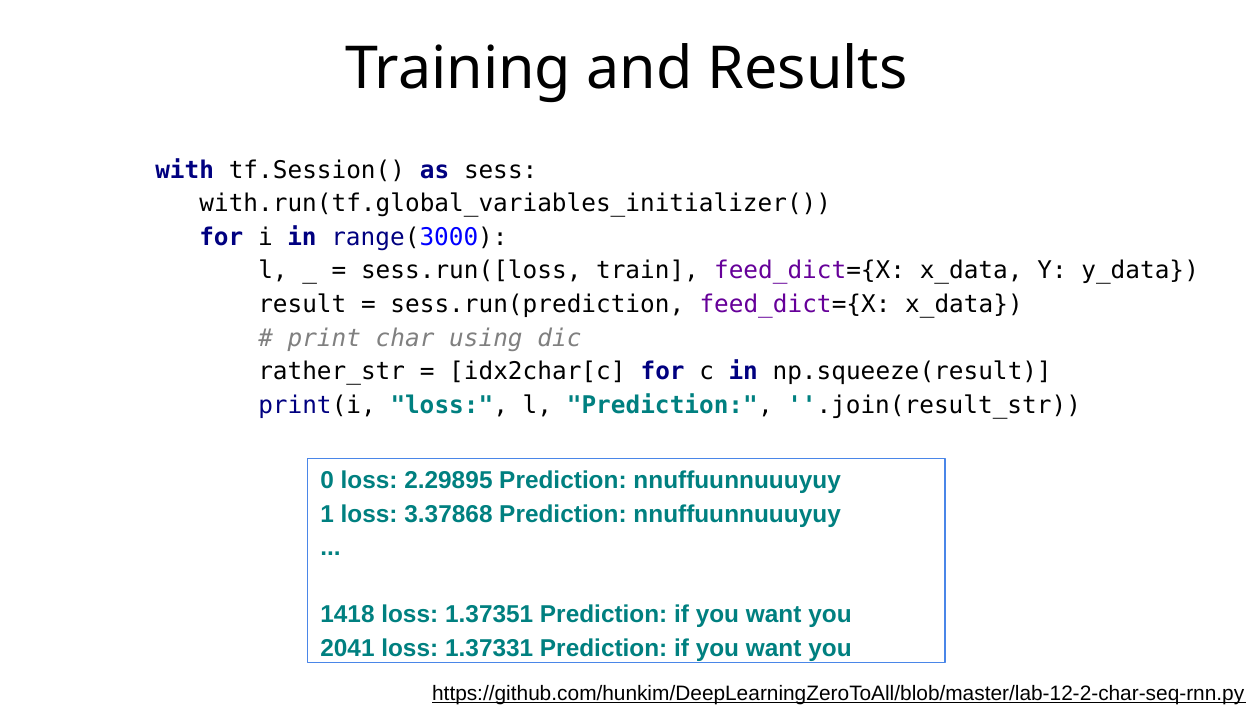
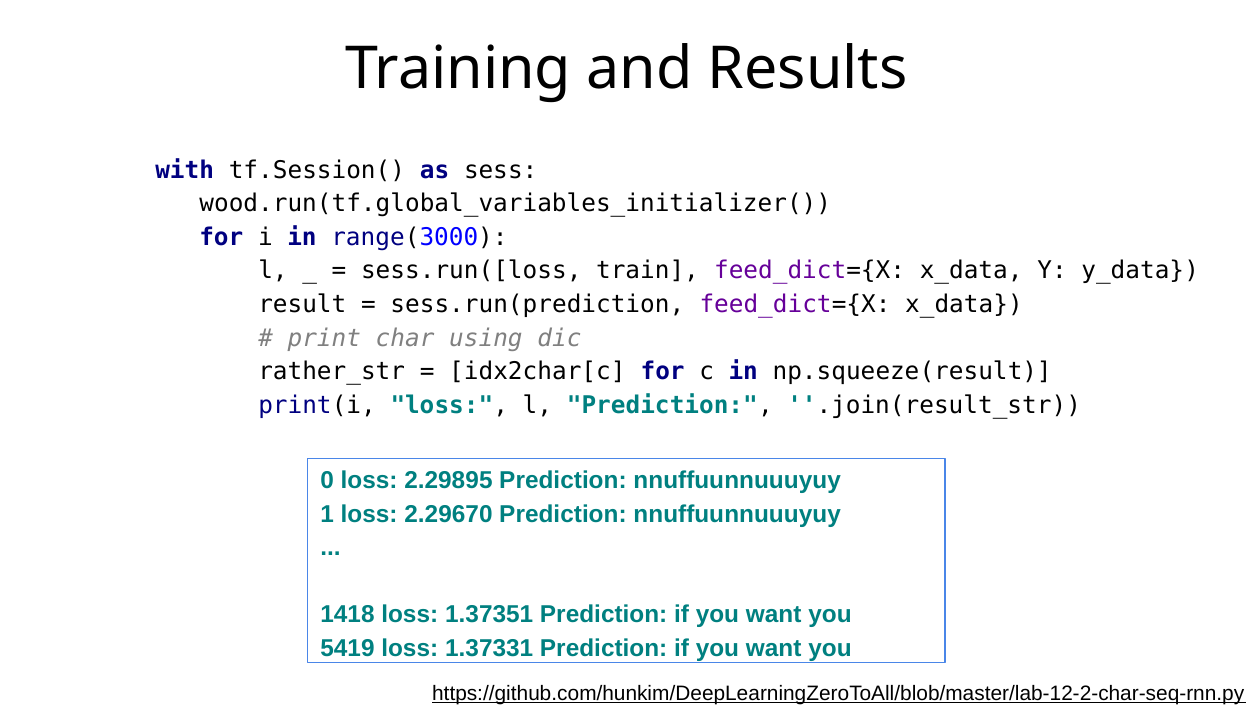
with.run(tf.global_variables_initializer(: with.run(tf.global_variables_initializer( -> wood.run(tf.global_variables_initializer(
3.37868: 3.37868 -> 2.29670
2041: 2041 -> 5419
